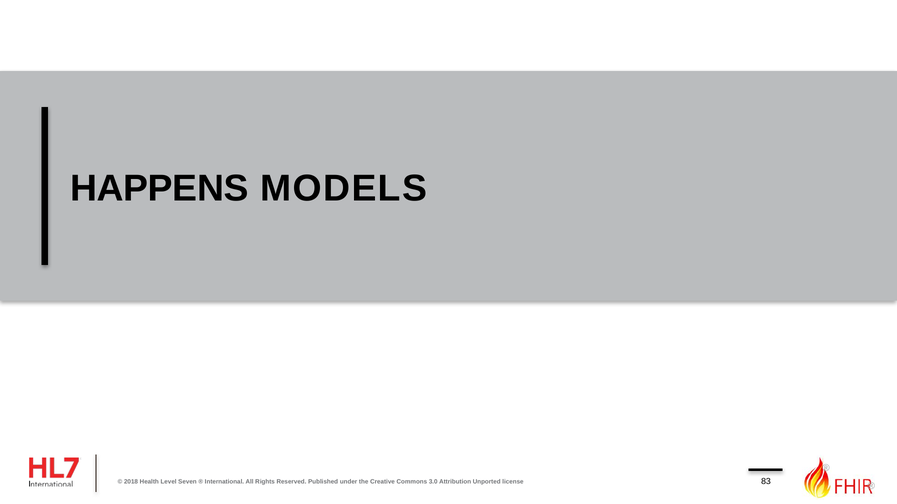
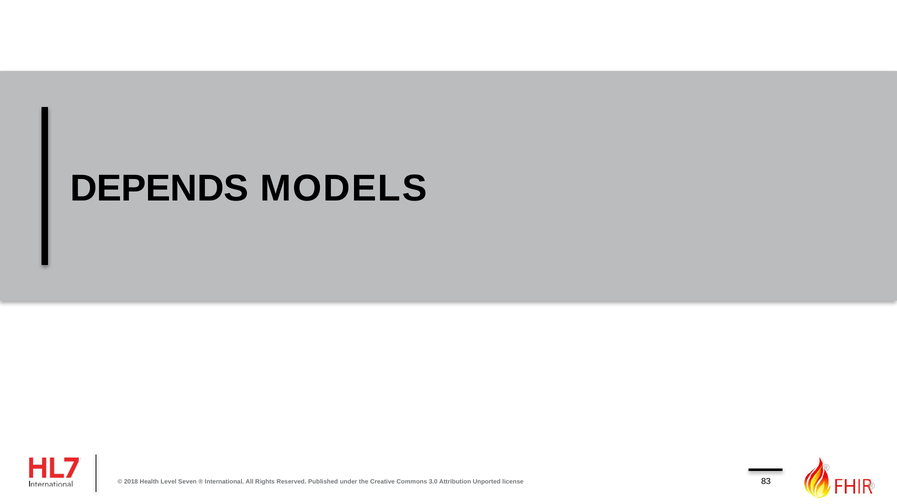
HAPPENS: HAPPENS -> DEPENDS
